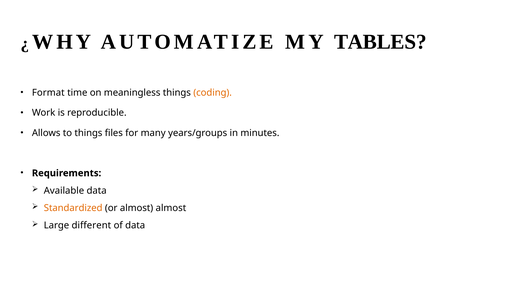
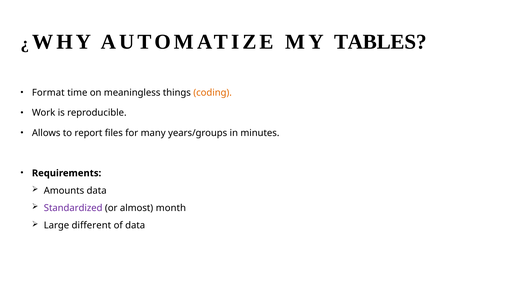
to things: things -> report
Available: Available -> Amounts
Standardized colour: orange -> purple
almost almost: almost -> month
